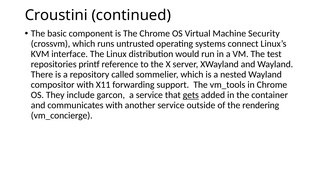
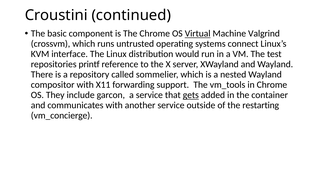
Virtual underline: none -> present
Security: Security -> Valgrind
rendering: rendering -> restarting
